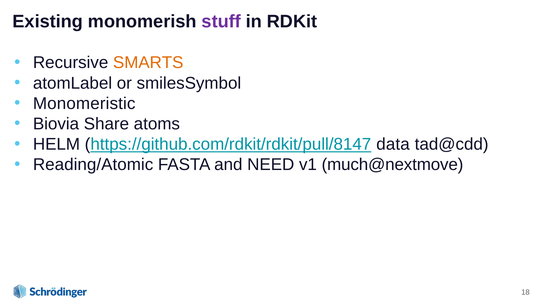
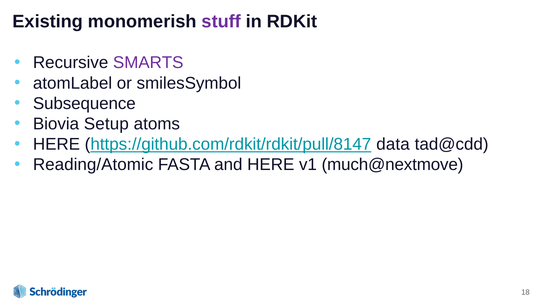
SMARTS colour: orange -> purple
Monomeristic: Monomeristic -> Subsequence
Share: Share -> Setup
HELM at (56, 144): HELM -> HERE
and NEED: NEED -> HERE
